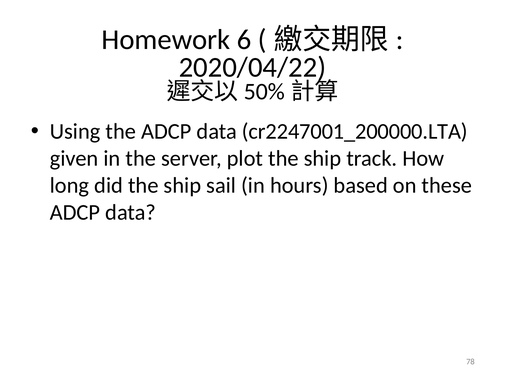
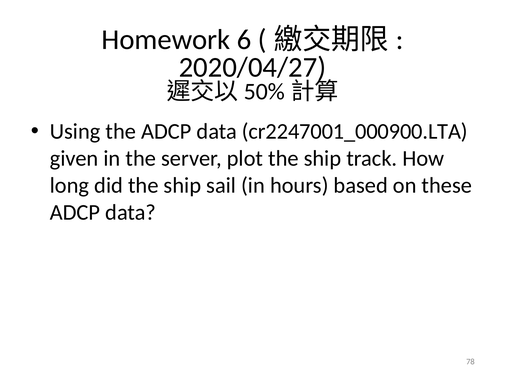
2020/04/22: 2020/04/22 -> 2020/04/27
cr2247001_200000.LTA: cr2247001_200000.LTA -> cr2247001_000900.LTA
